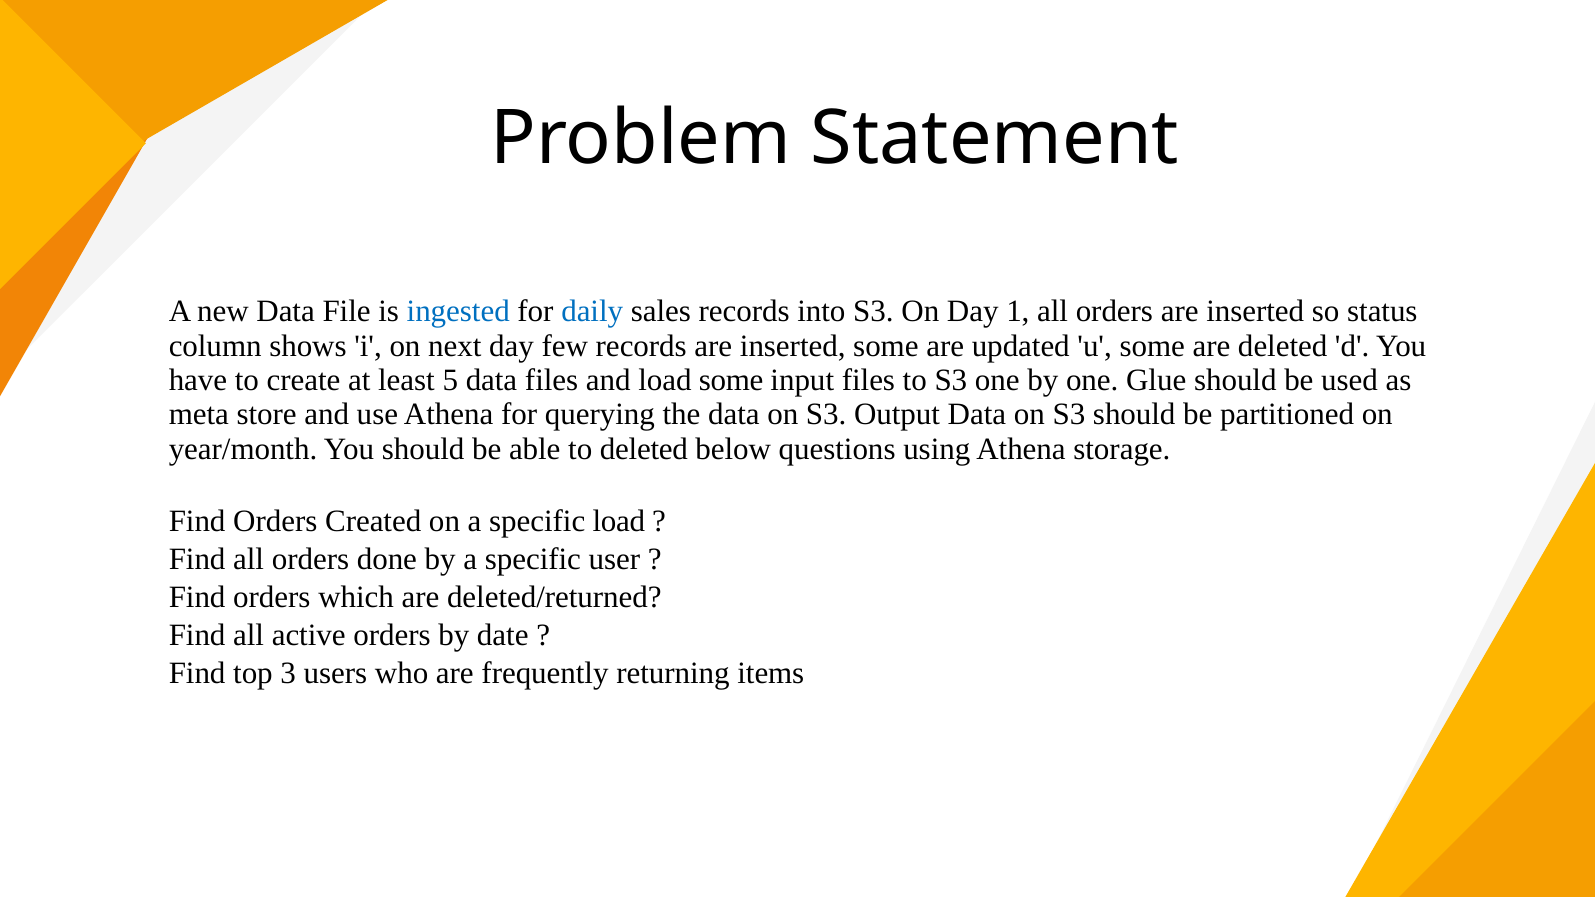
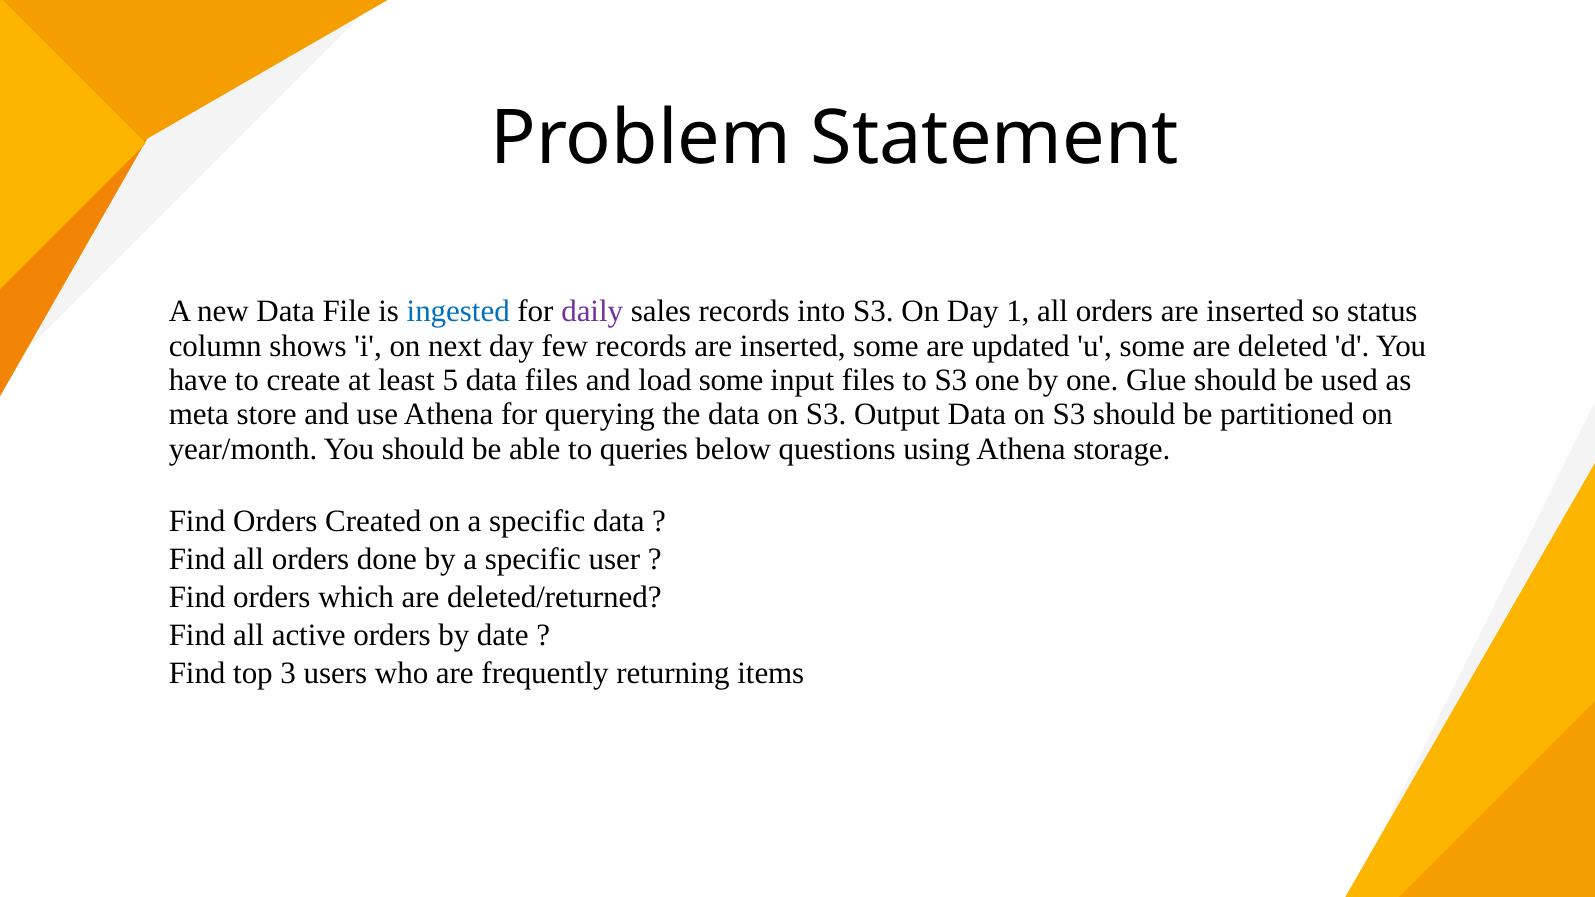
daily colour: blue -> purple
to deleted: deleted -> queries
specific load: load -> data
